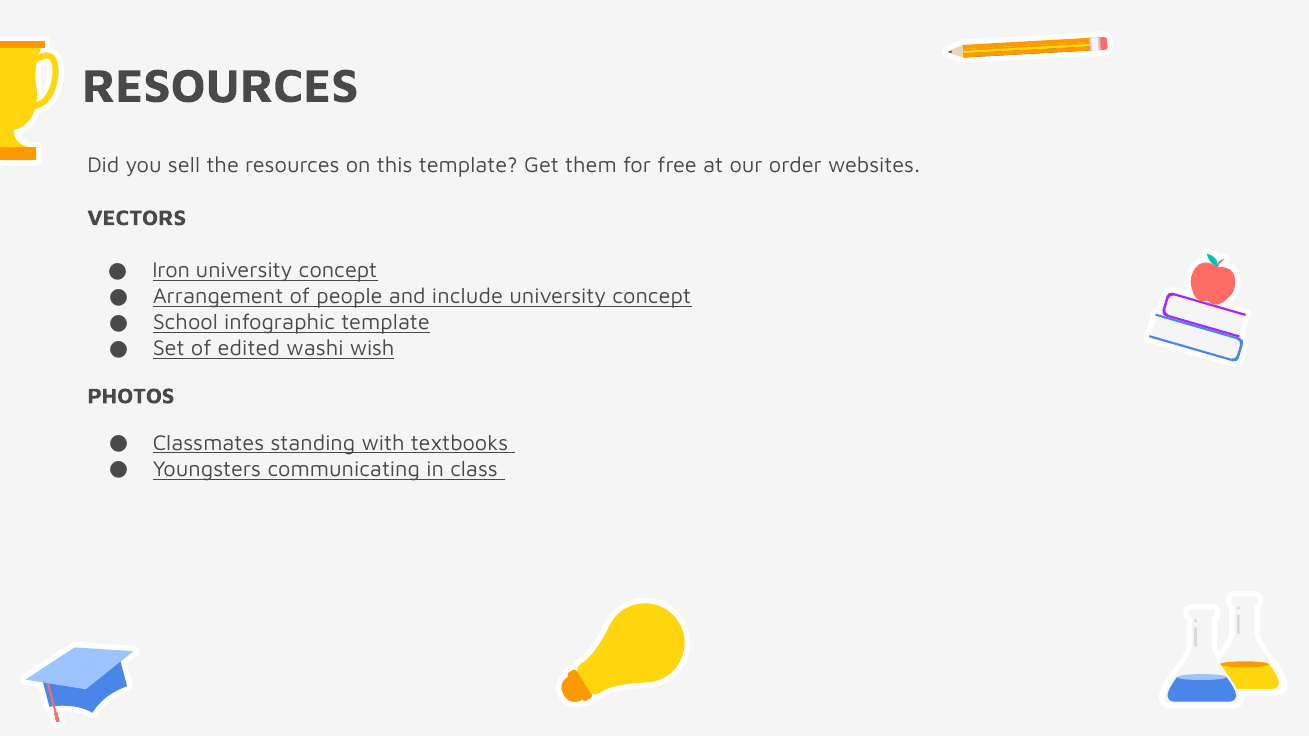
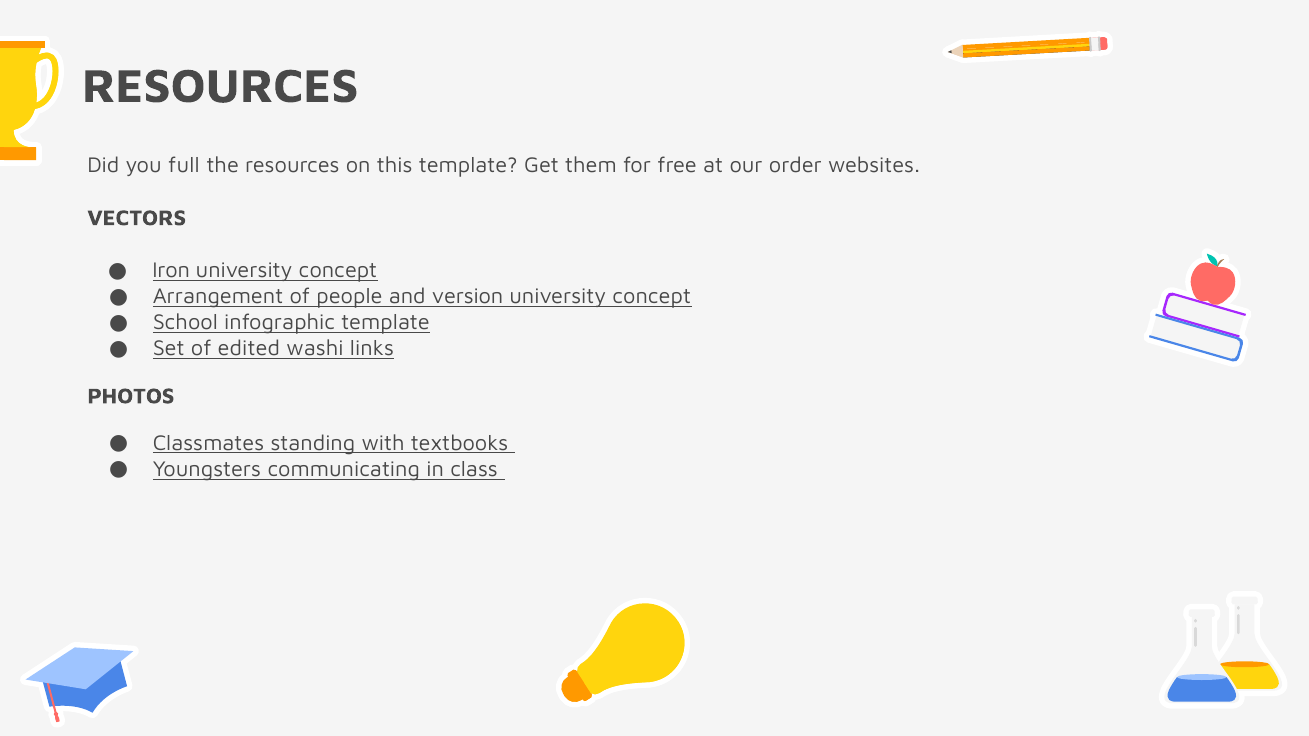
sell: sell -> full
include: include -> version
wish: wish -> links
